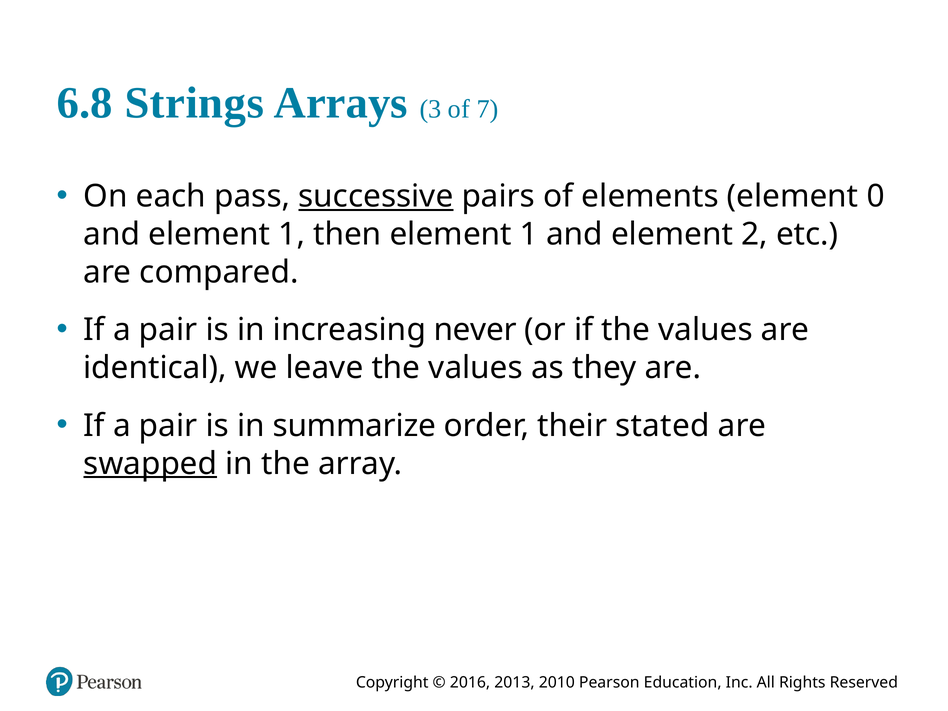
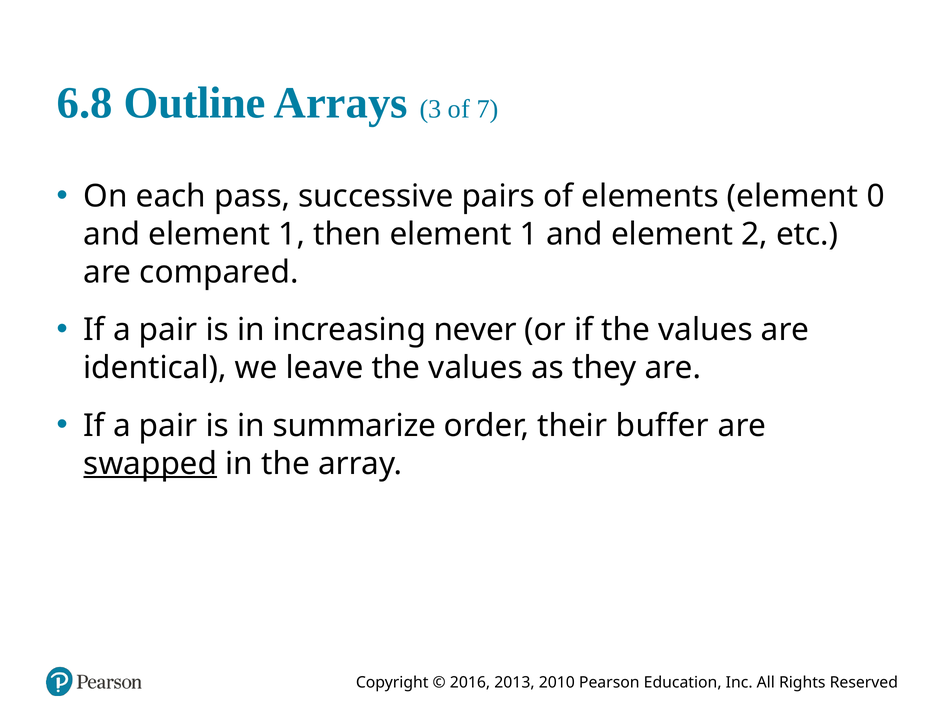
Strings: Strings -> Outline
successive underline: present -> none
stated: stated -> buffer
